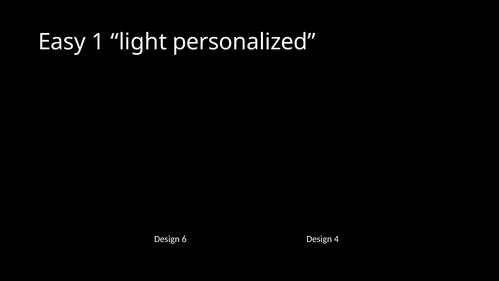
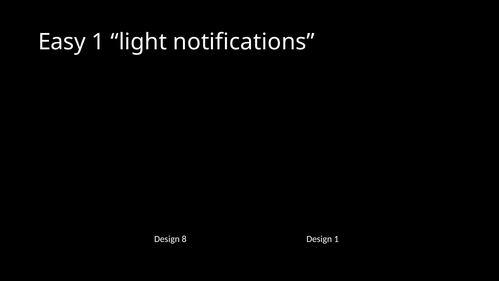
personalized: personalized -> notifications
6: 6 -> 8
Design 4: 4 -> 1
